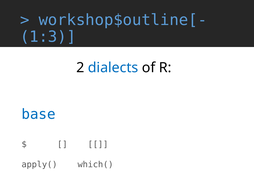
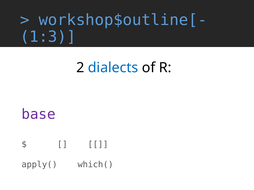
base colour: blue -> purple
